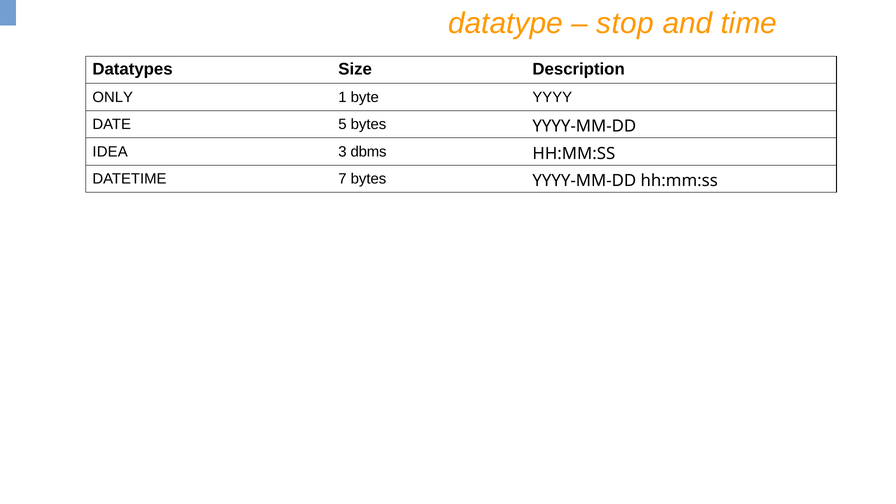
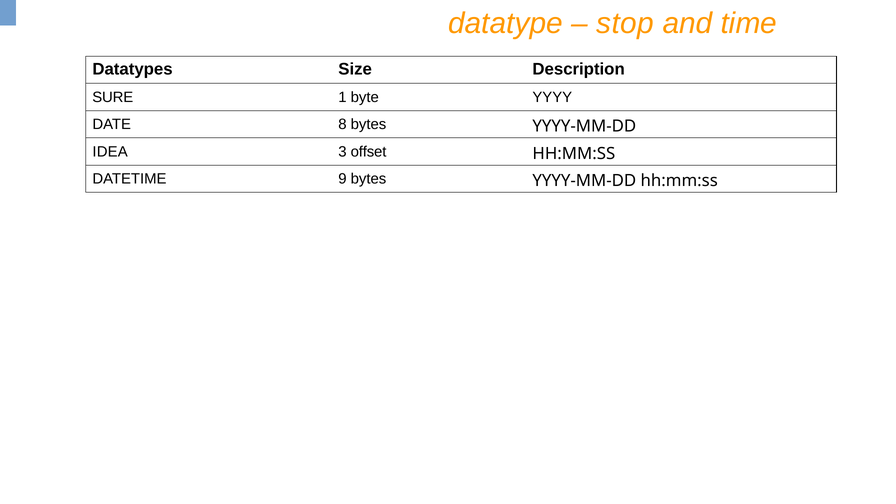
ONLY: ONLY -> SURE
5: 5 -> 8
dbms: dbms -> offset
7: 7 -> 9
